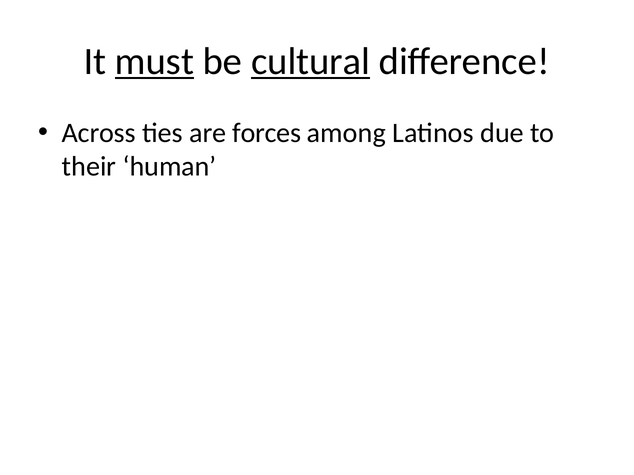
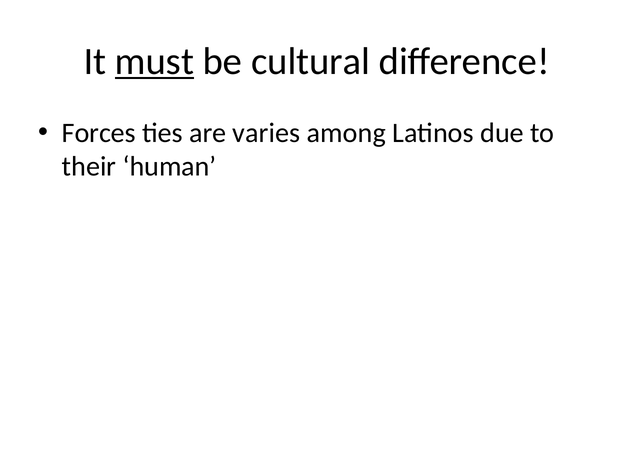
cultural underline: present -> none
Across: Across -> Forces
forces: forces -> varies
